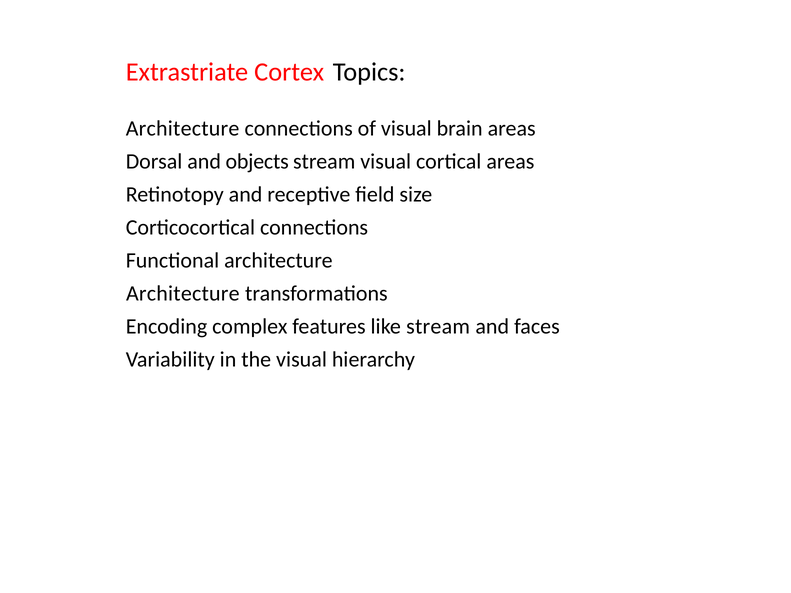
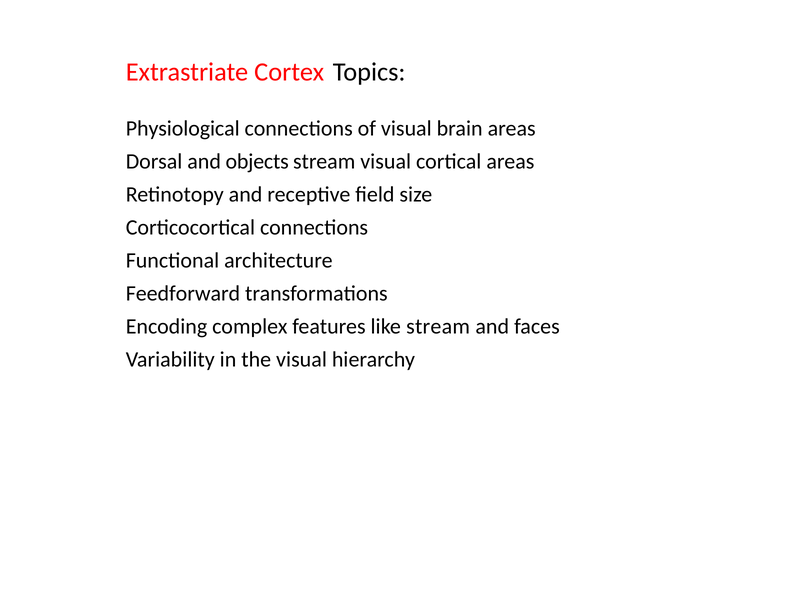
Architecture at (183, 129): Architecture -> Physiological
Architecture at (183, 294): Architecture -> Feedforward
